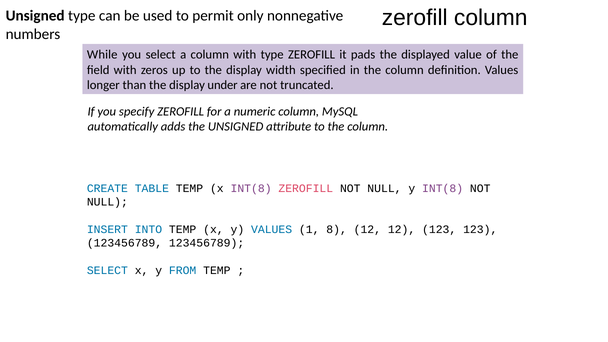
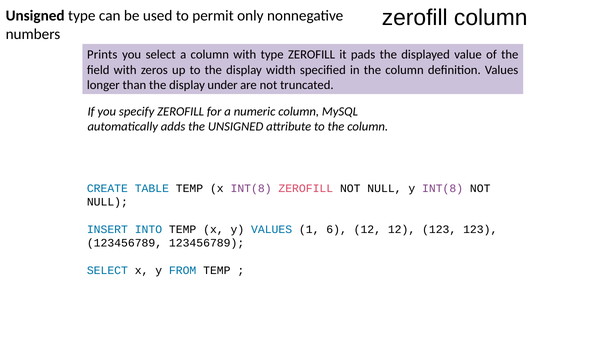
While: While -> Prints
8: 8 -> 6
